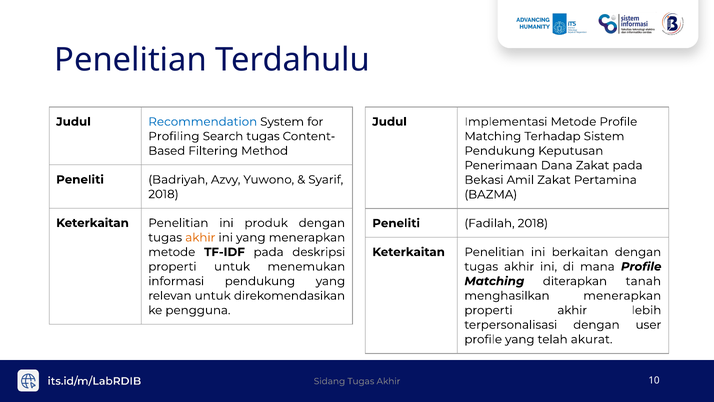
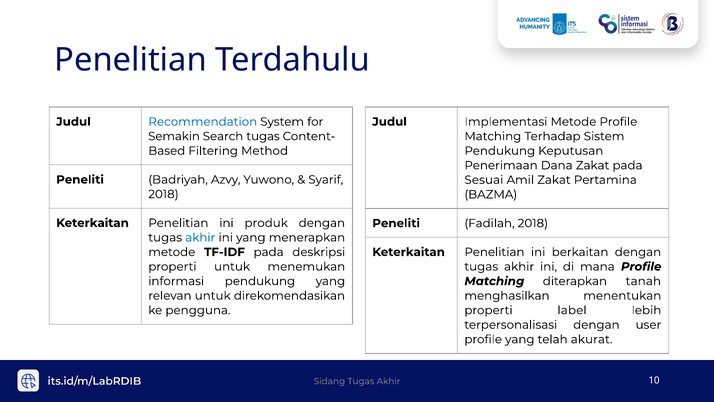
Profiling: Profiling -> Semakin
Bekasi: Bekasi -> Sesuai
akhir at (200, 237) colour: orange -> blue
menghasilkan menerapkan: menerapkan -> menentukan
properti akhir: akhir -> label
